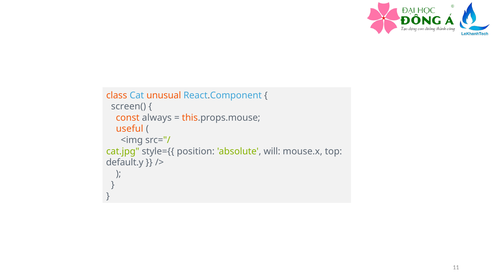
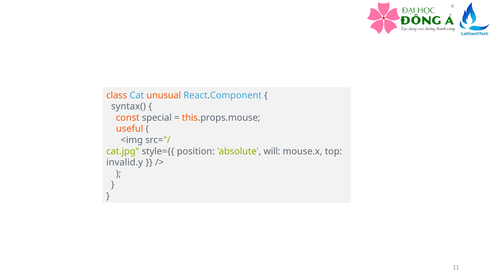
screen(: screen( -> syntax(
always: always -> special
default.y: default.y -> invalid.y
